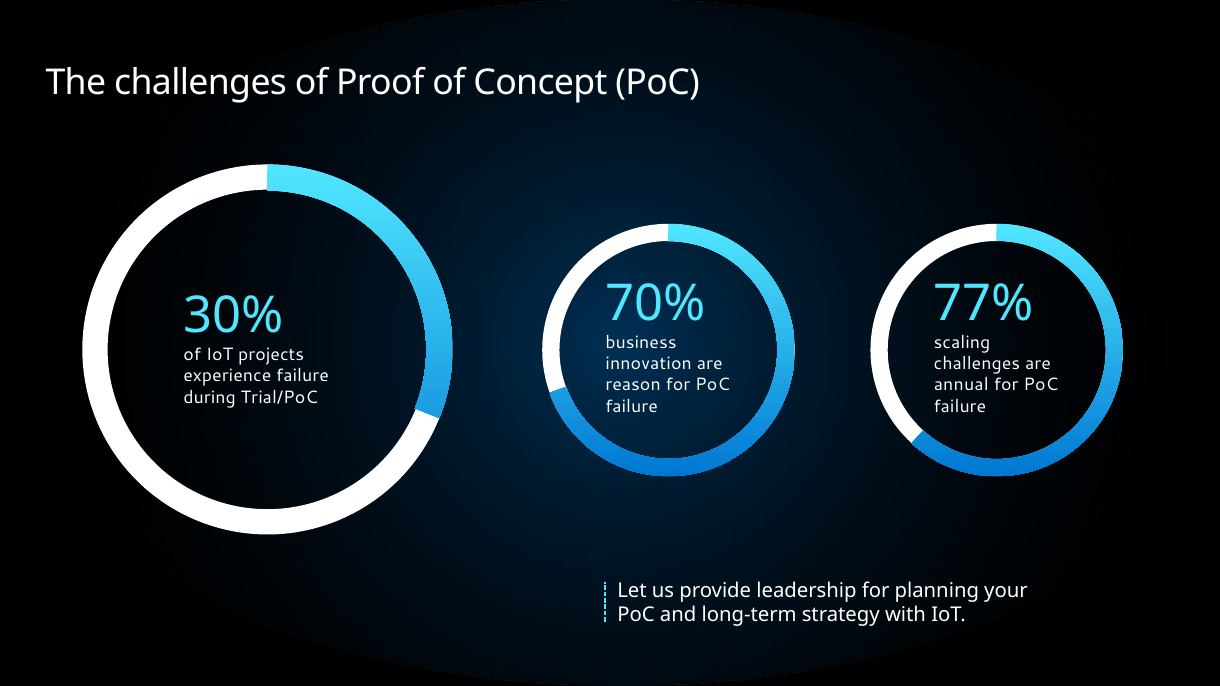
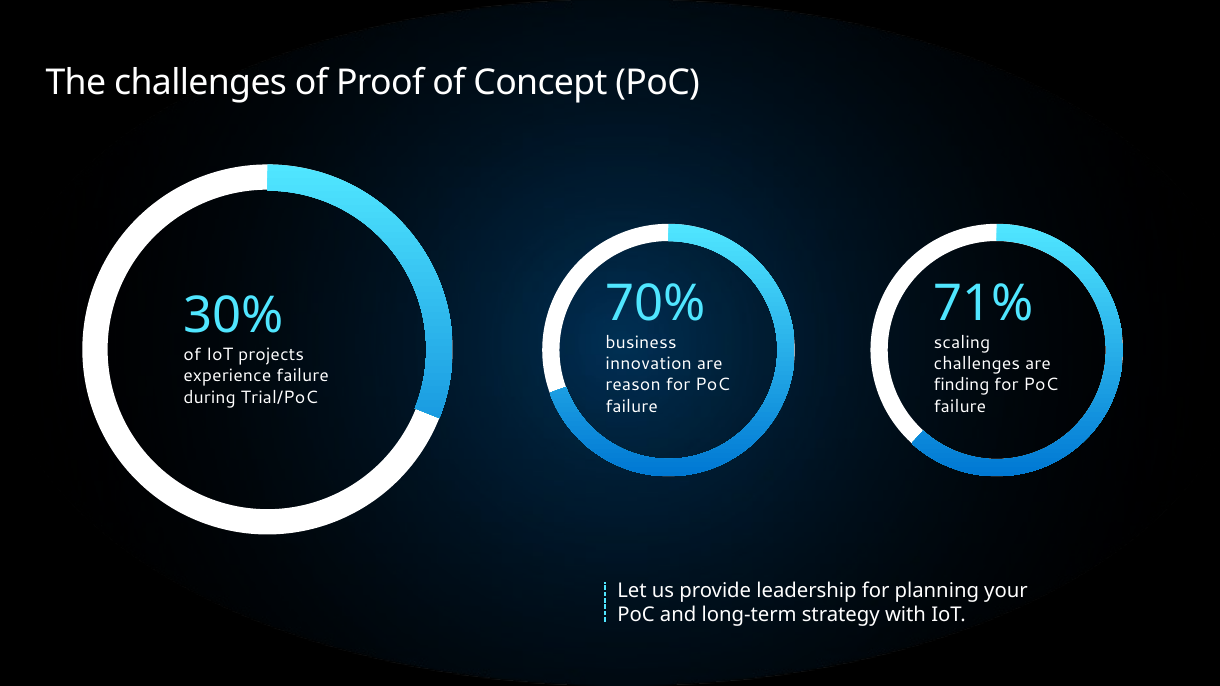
77%: 77% -> 71%
annual: annual -> finding
